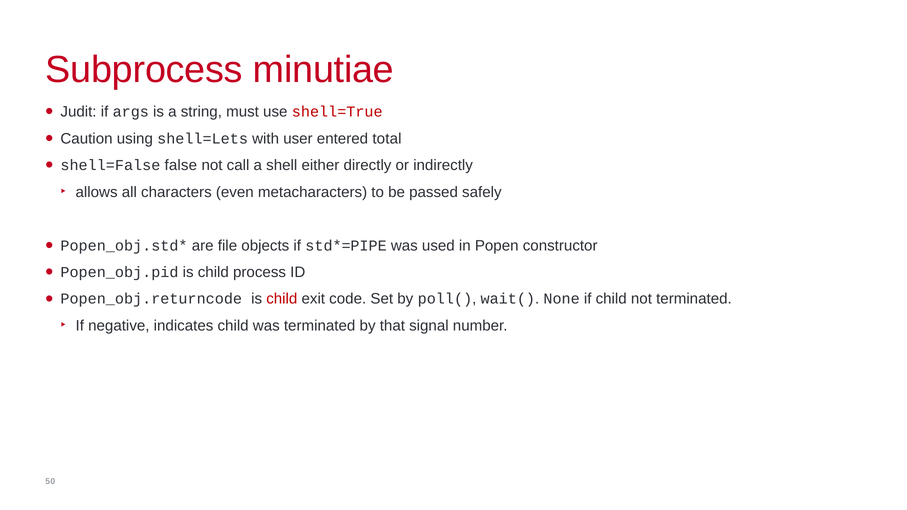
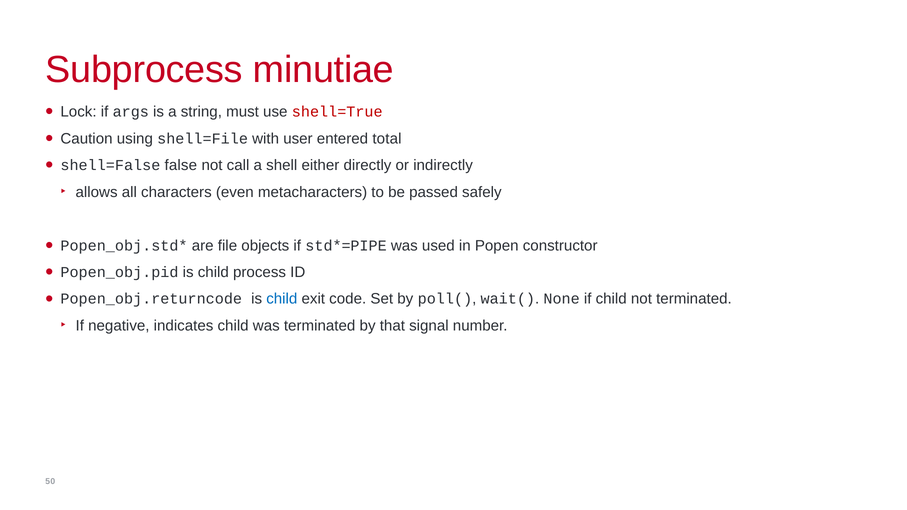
Judit: Judit -> Lock
shell=Lets: shell=Lets -> shell=File
child at (282, 299) colour: red -> blue
